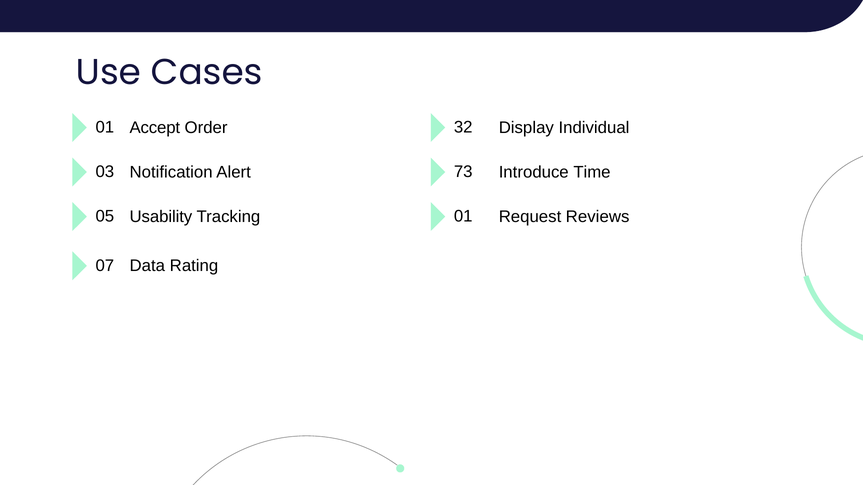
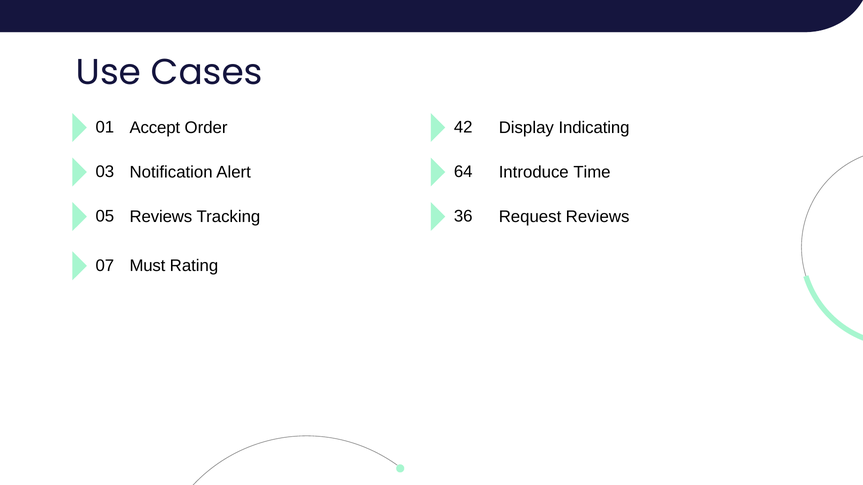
32: 32 -> 42
Individual: Individual -> Indicating
73: 73 -> 64
05 Usability: Usability -> Reviews
Tracking 01: 01 -> 36
Data: Data -> Must
